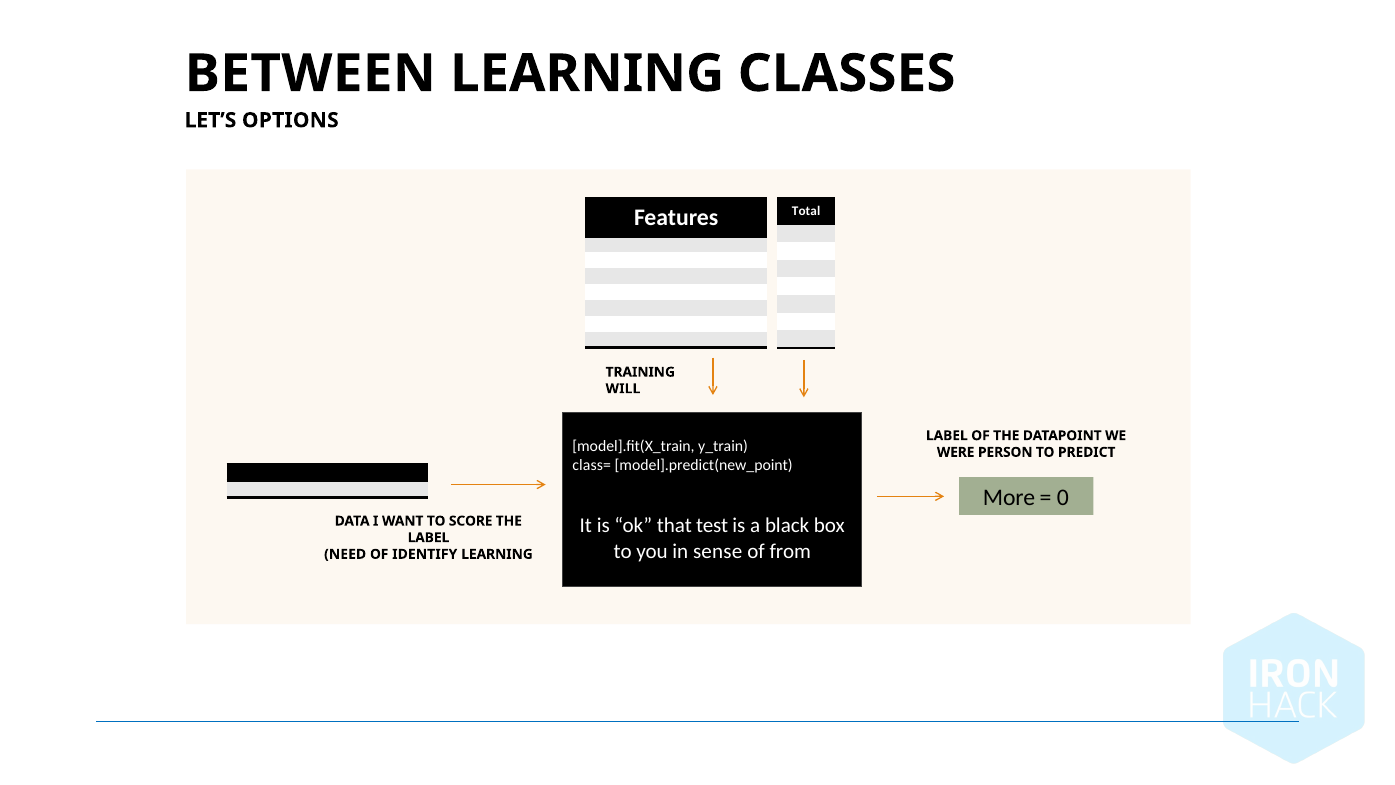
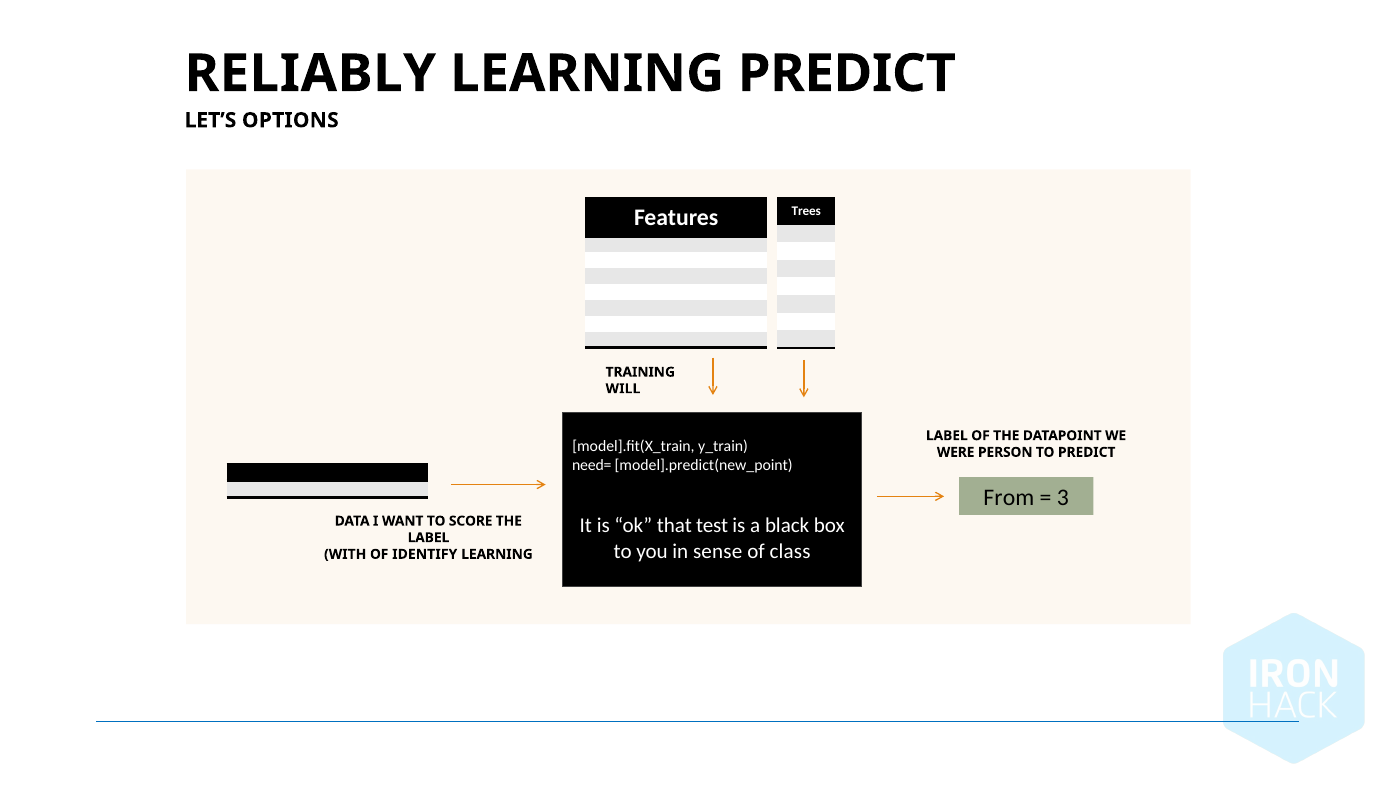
BETWEEN: BETWEEN -> RELIABLY
LEARNING CLASSES: CLASSES -> PREDICT
Total: Total -> Trees
class=: class= -> need=
More: More -> From
0: 0 -> 3
from: from -> class
NEED: NEED -> WITH
